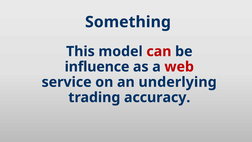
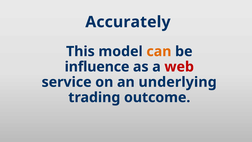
Something: Something -> Accurately
can colour: red -> orange
accuracy: accuracy -> outcome
